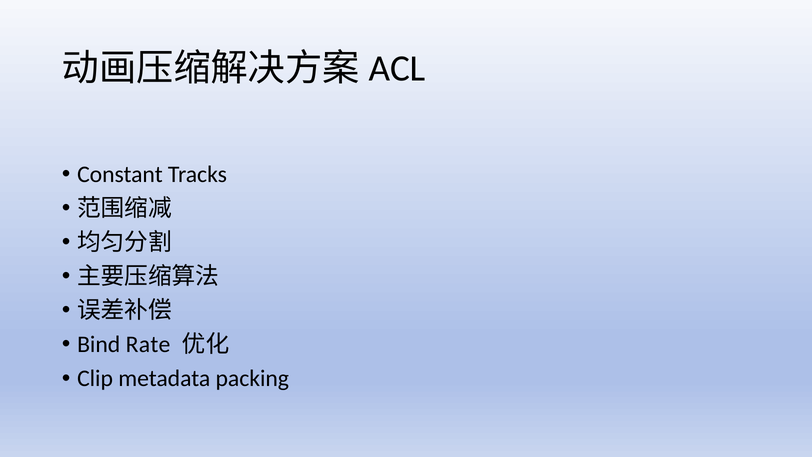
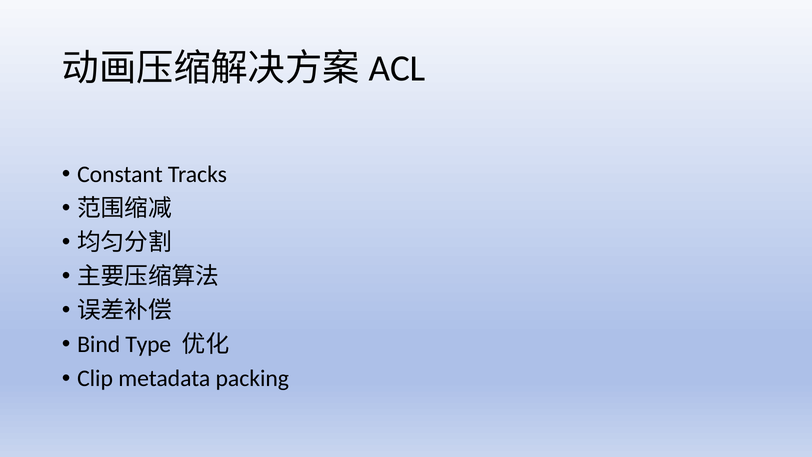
Rate: Rate -> Type
